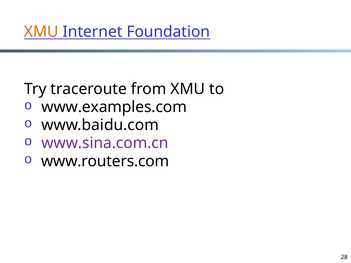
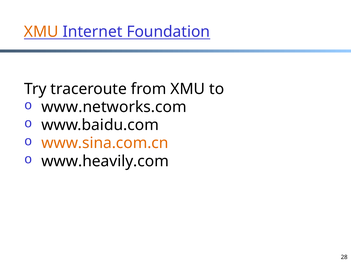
www.examples.com: www.examples.com -> www.networks.com
www.sina.com.cn colour: purple -> orange
www.routers.com: www.routers.com -> www.heavily.com
